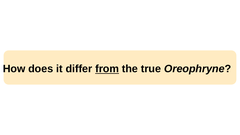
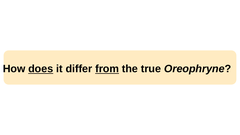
does underline: none -> present
